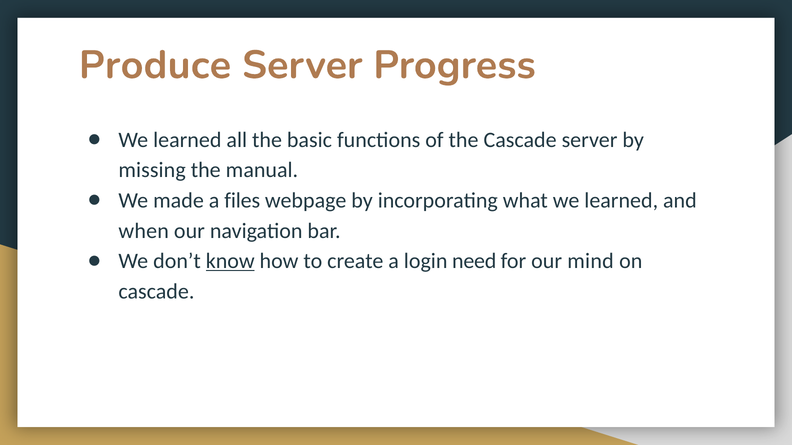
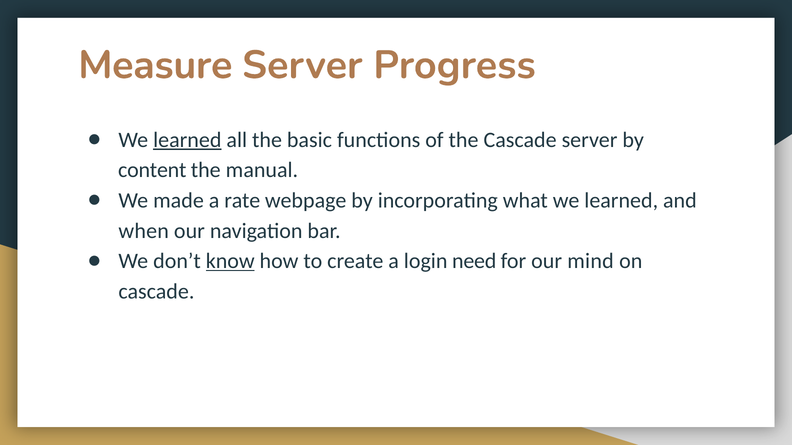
Produce: Produce -> Measure
learned at (187, 140) underline: none -> present
missing: missing -> content
files: files -> rate
